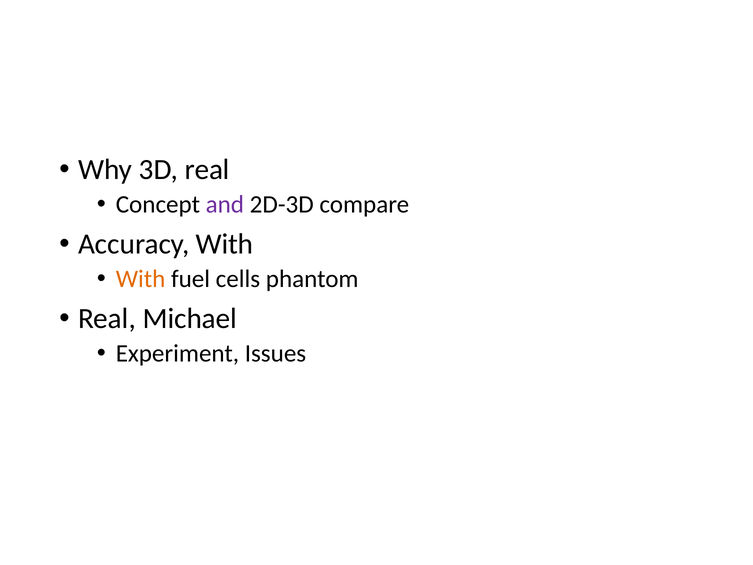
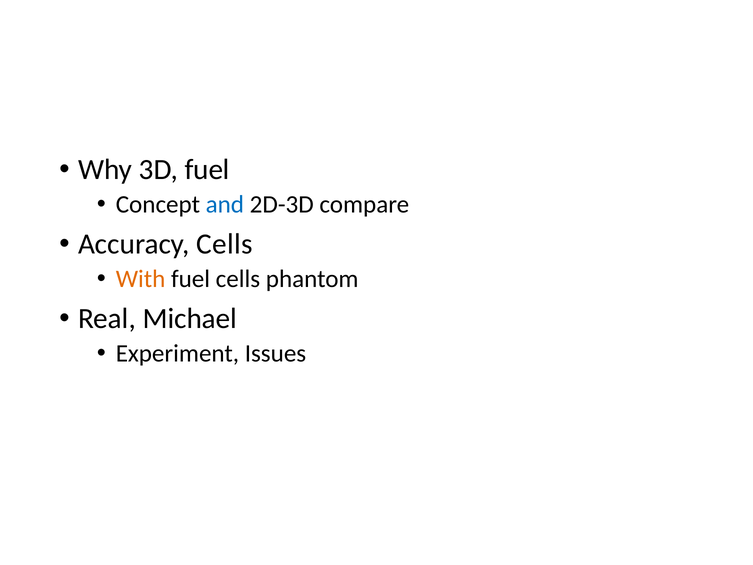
3D real: real -> fuel
and colour: purple -> blue
Accuracy With: With -> Cells
